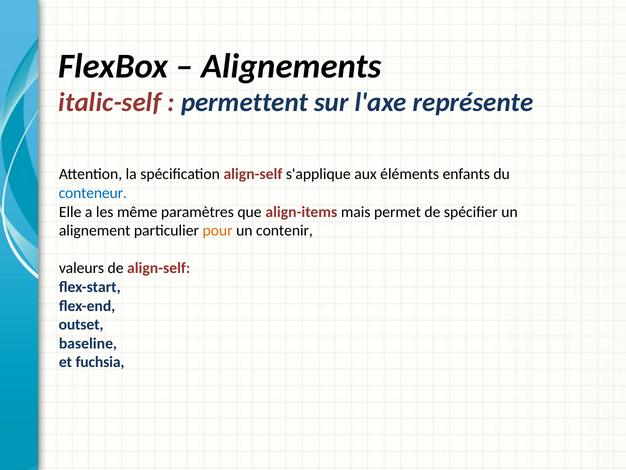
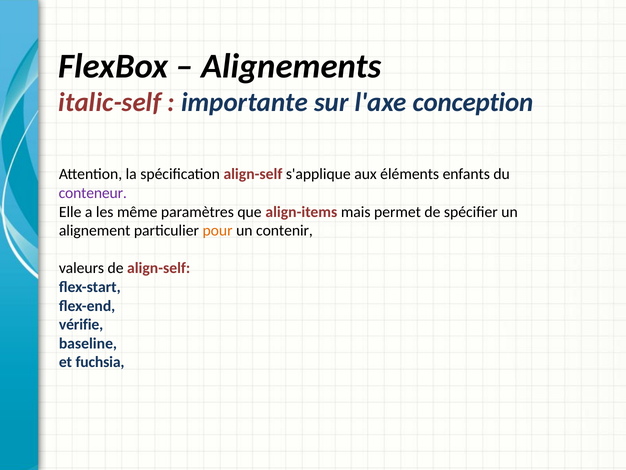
permettent: permettent -> importante
représente: représente -> conception
conteneur colour: blue -> purple
outset: outset -> vérifie
